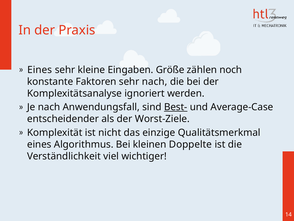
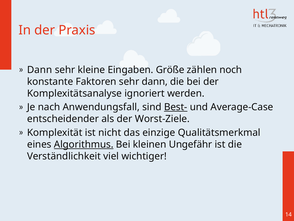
Eines at (40, 70): Eines -> Dann
sehr nach: nach -> dann
Algorithmus underline: none -> present
Doppelte: Doppelte -> Ungefähr
